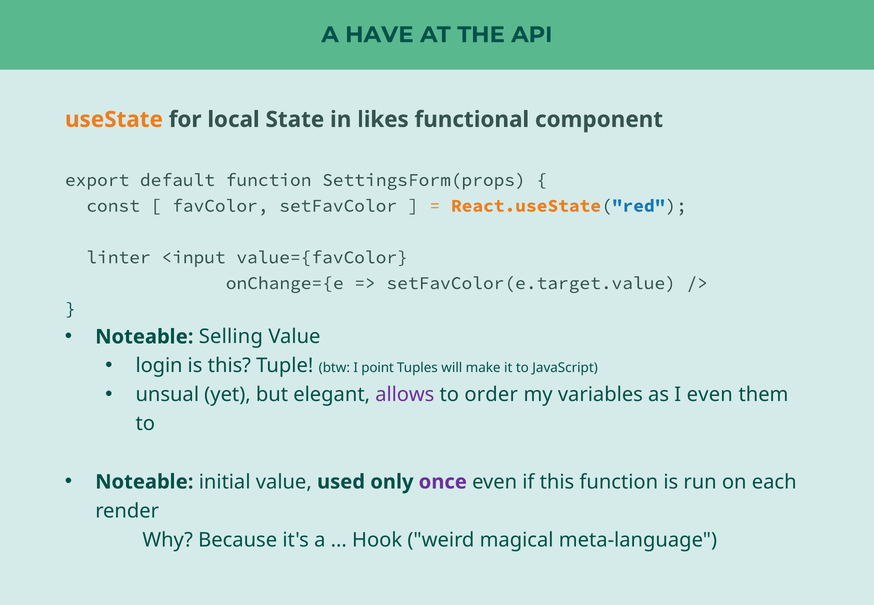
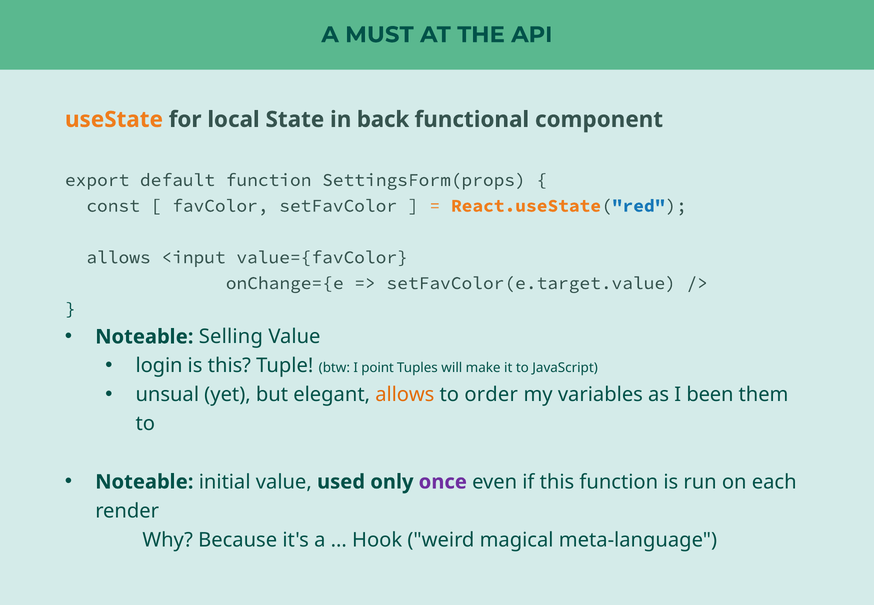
HAVE: HAVE -> MUST
likes: likes -> back
linter at (119, 257): linter -> allows
allows at (405, 395) colour: purple -> orange
I even: even -> been
